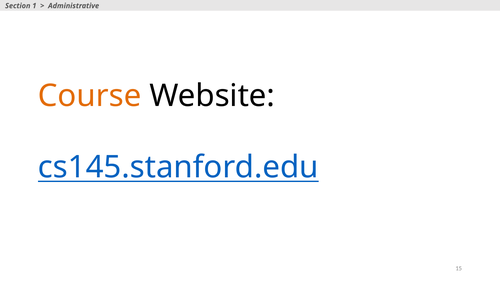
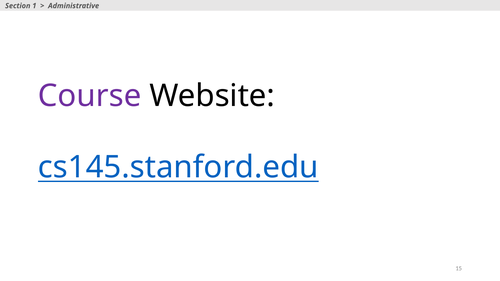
Course colour: orange -> purple
